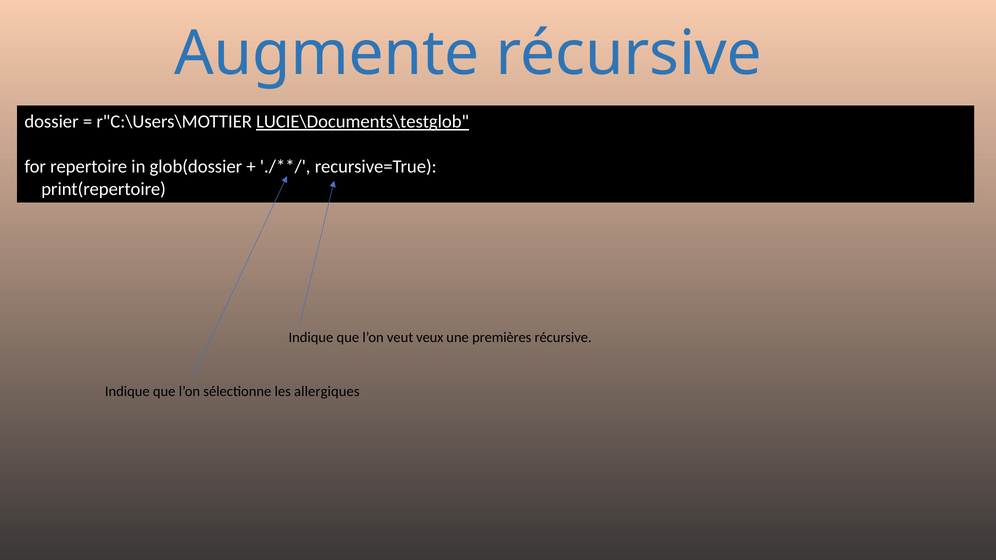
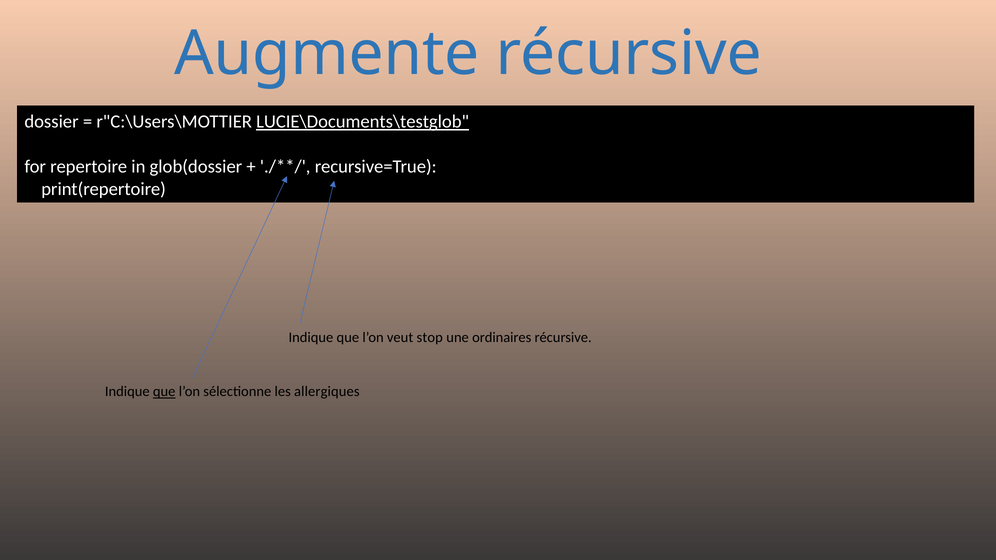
veux: veux -> stop
premières: premières -> ordinaires
que at (164, 392) underline: none -> present
